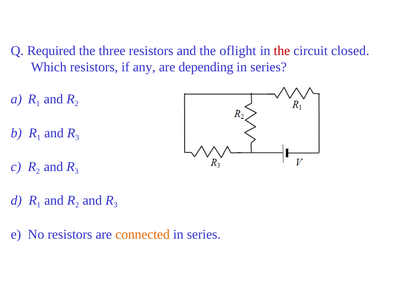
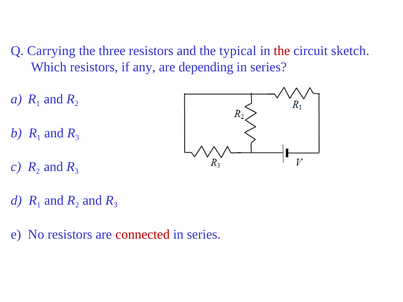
Required: Required -> Carrying
oflight: oflight -> typical
closed: closed -> sketch
connected colour: orange -> red
